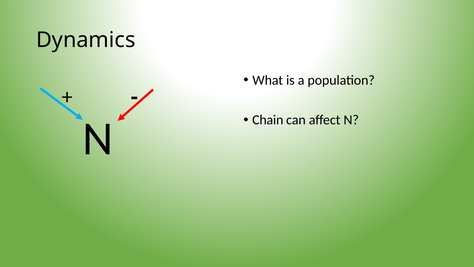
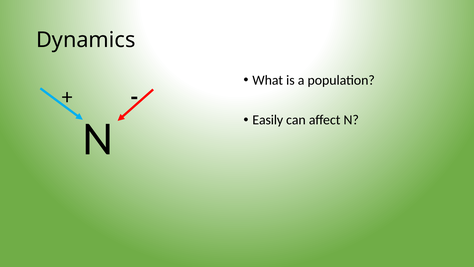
Chain: Chain -> Easily
